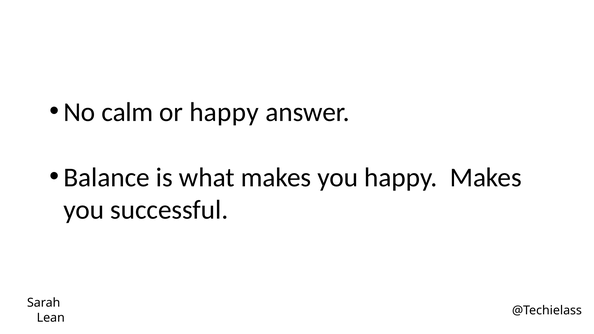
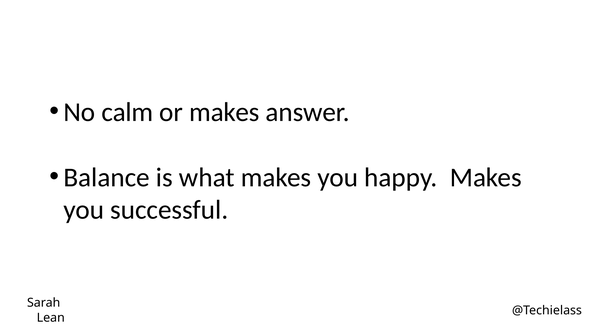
or happy: happy -> makes
